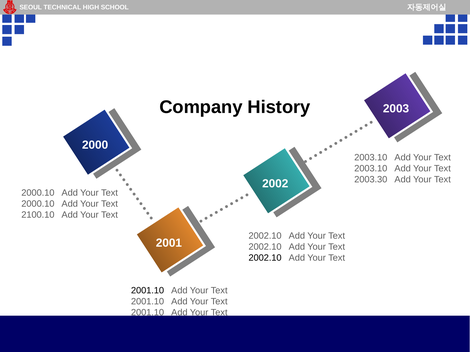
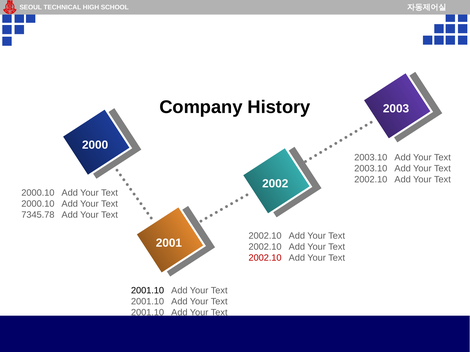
2003.30 at (371, 180): 2003.30 -> 2002.10
2100.10: 2100.10 -> 7345.78
2002.10 at (265, 258) colour: black -> red
